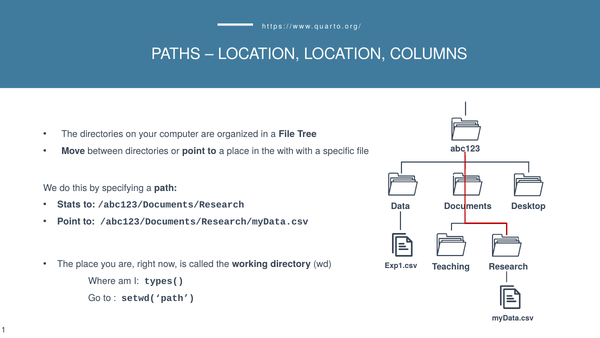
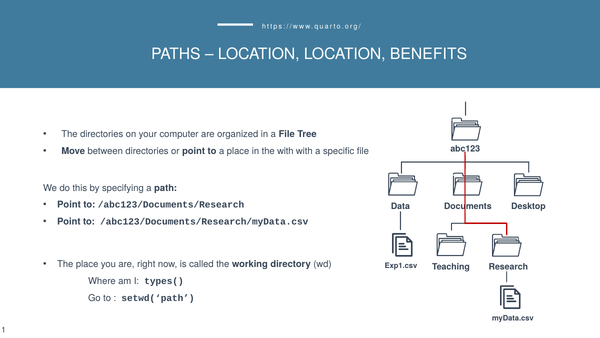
COLUMNS: COLUMNS -> BENEFITS
Stats at (69, 205): Stats -> Point
